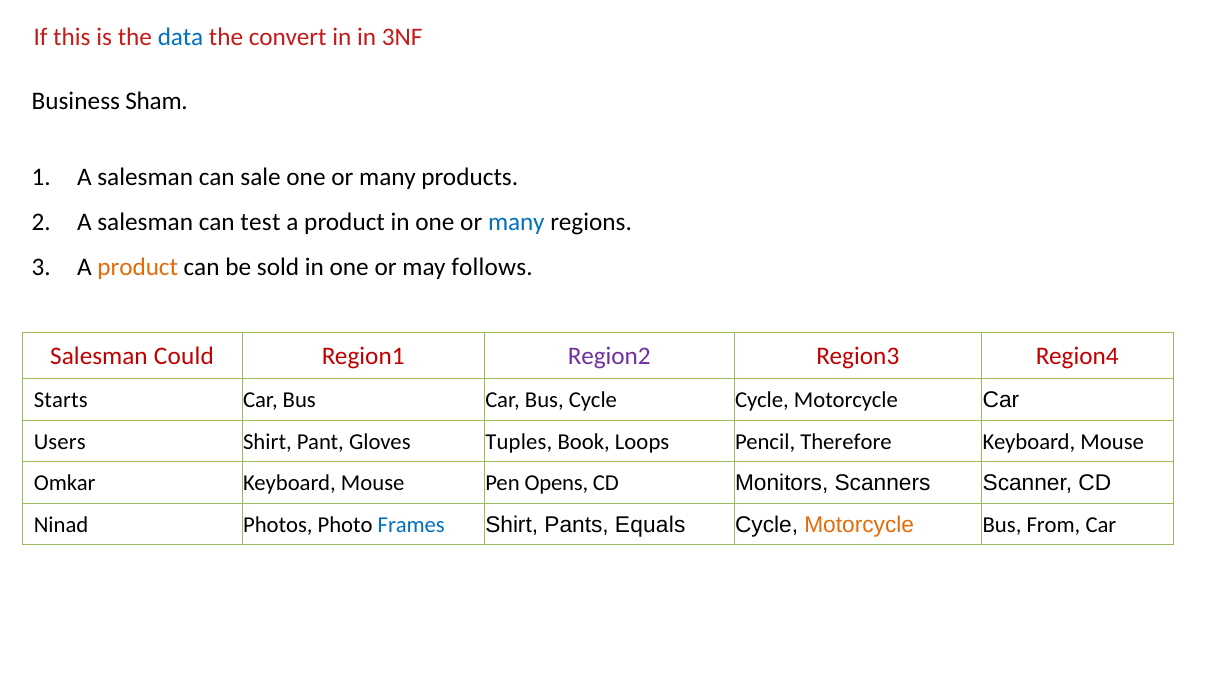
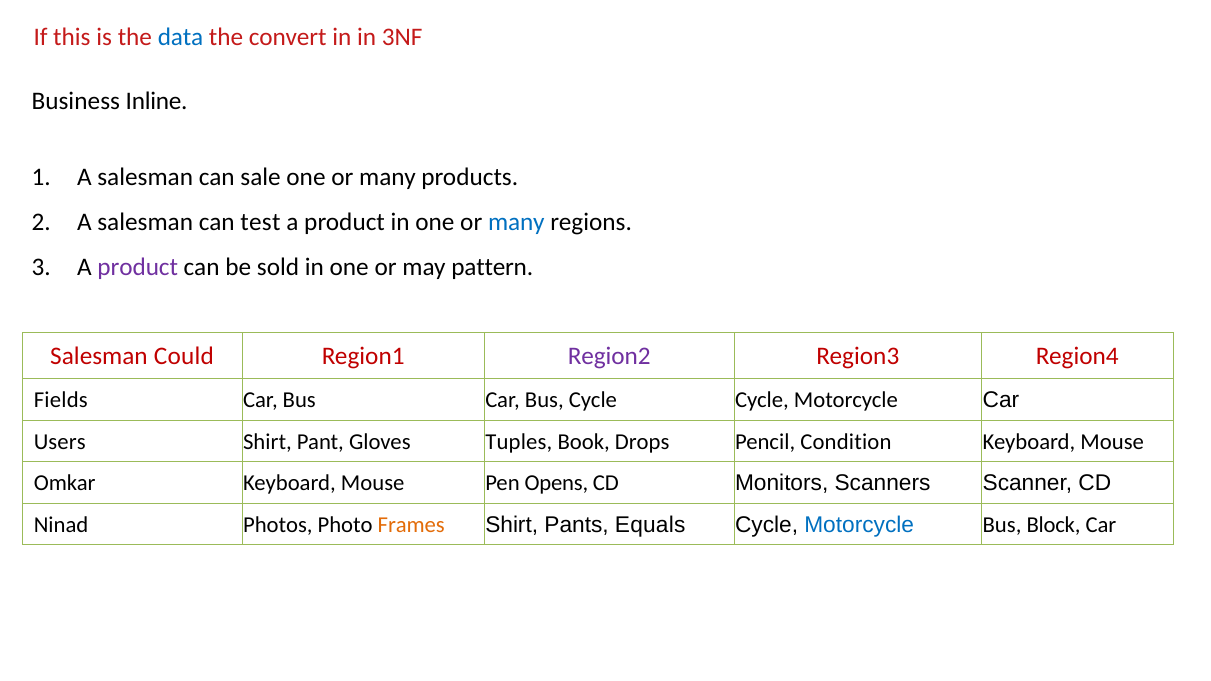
Sham: Sham -> Inline
product at (138, 268) colour: orange -> purple
follows: follows -> pattern
Starts: Starts -> Fields
Loops: Loops -> Drops
Therefore: Therefore -> Condition
Frames colour: blue -> orange
Motorcycle at (859, 525) colour: orange -> blue
From: From -> Block
